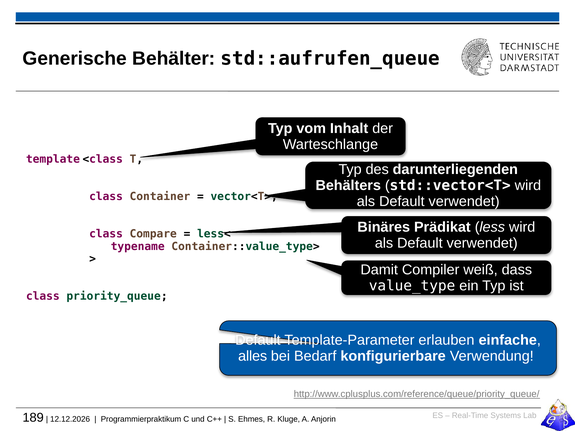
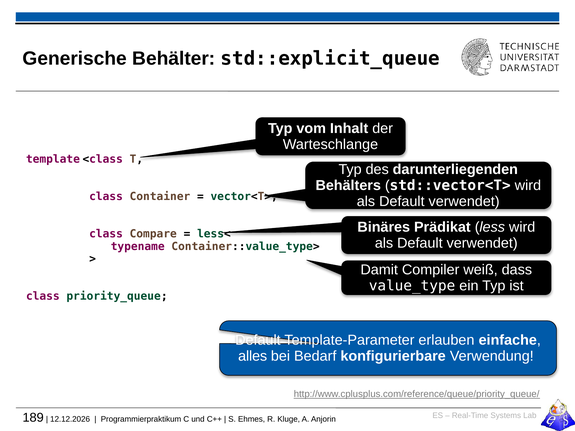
std::aufrufen_queue: std::aufrufen_queue -> std::explicit_queue
